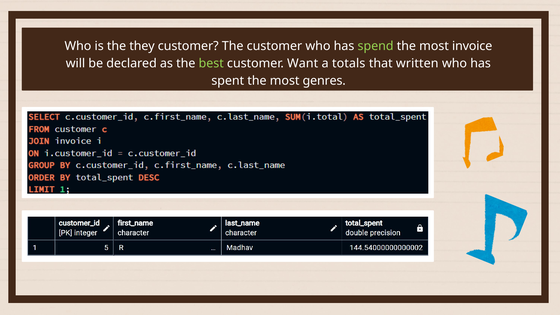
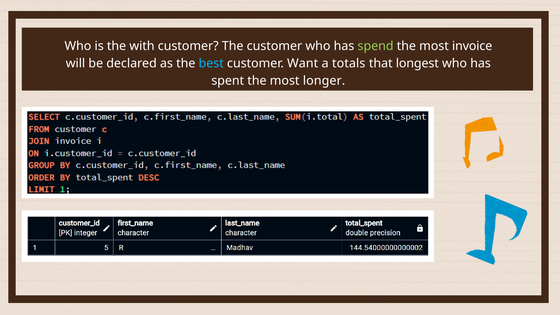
they: they -> with
best colour: light green -> light blue
written: written -> longest
genres: genres -> longer
